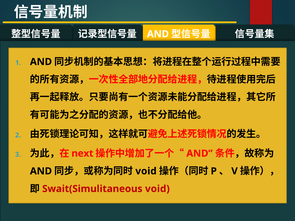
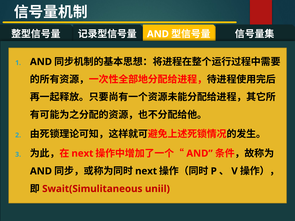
void at (146, 171): void -> next
void at (157, 189): void -> uniil
